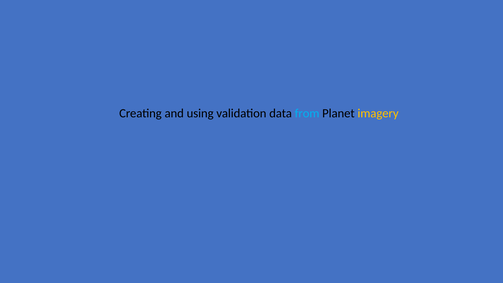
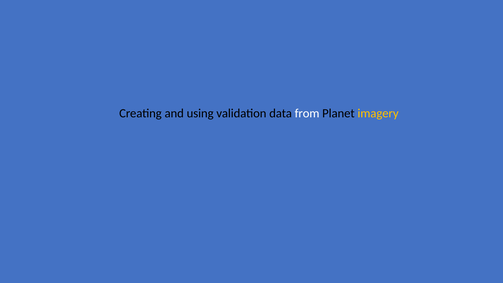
from colour: light blue -> white
